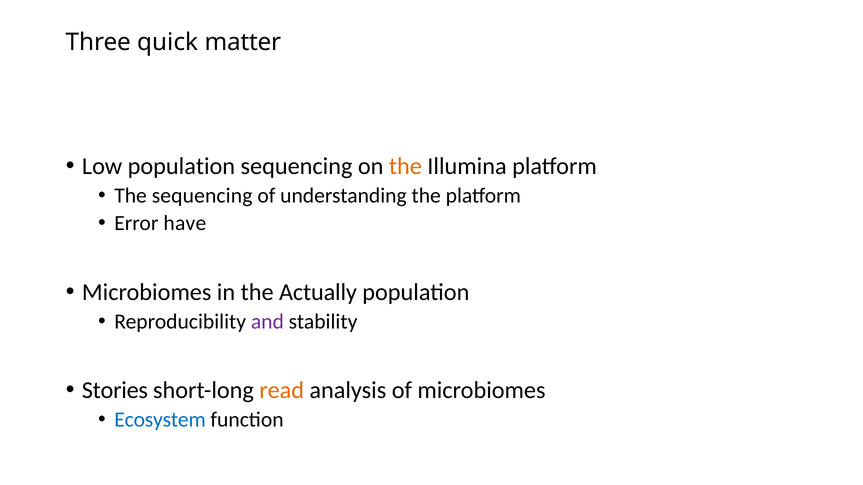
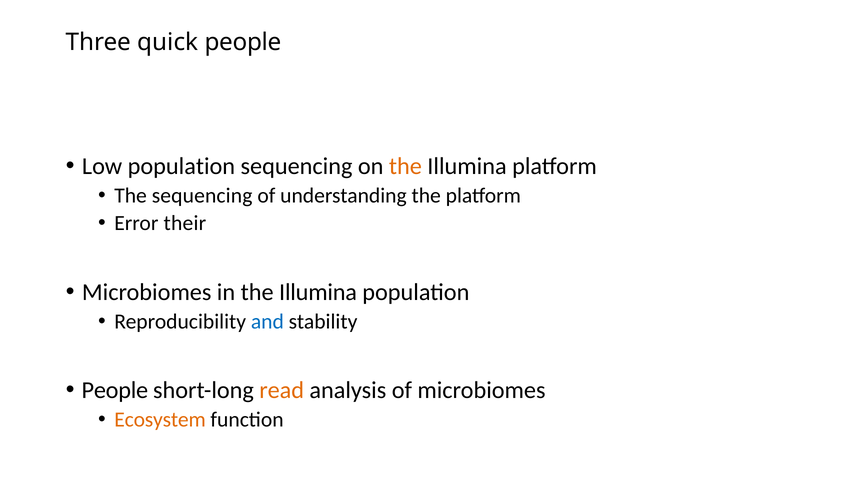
quick matter: matter -> people
have: have -> their
in the Actually: Actually -> Illumina
and colour: purple -> blue
Stories at (115, 391): Stories -> People
Ecosystem colour: blue -> orange
